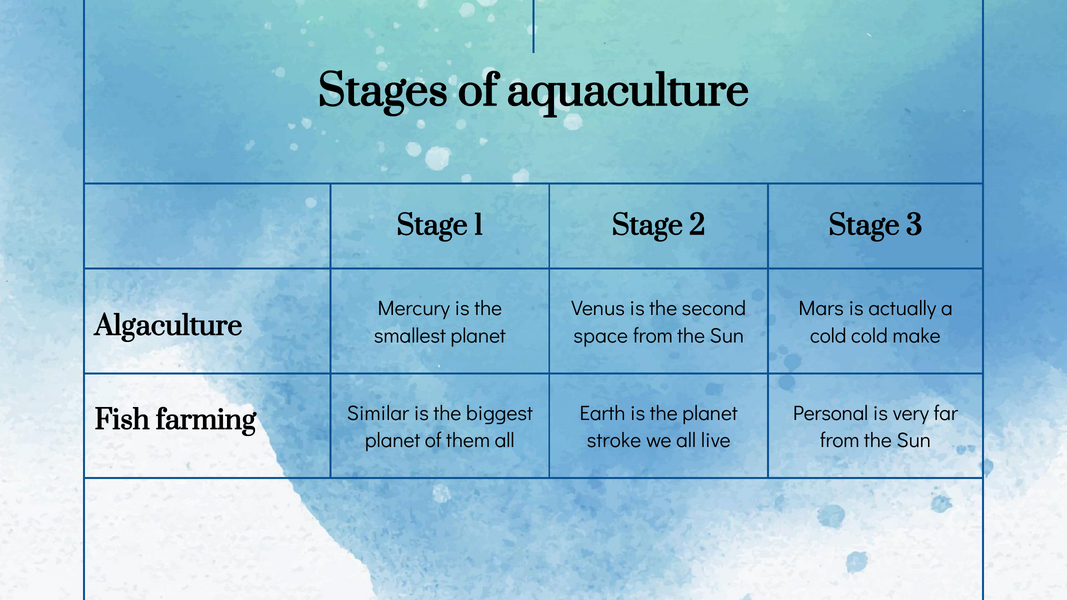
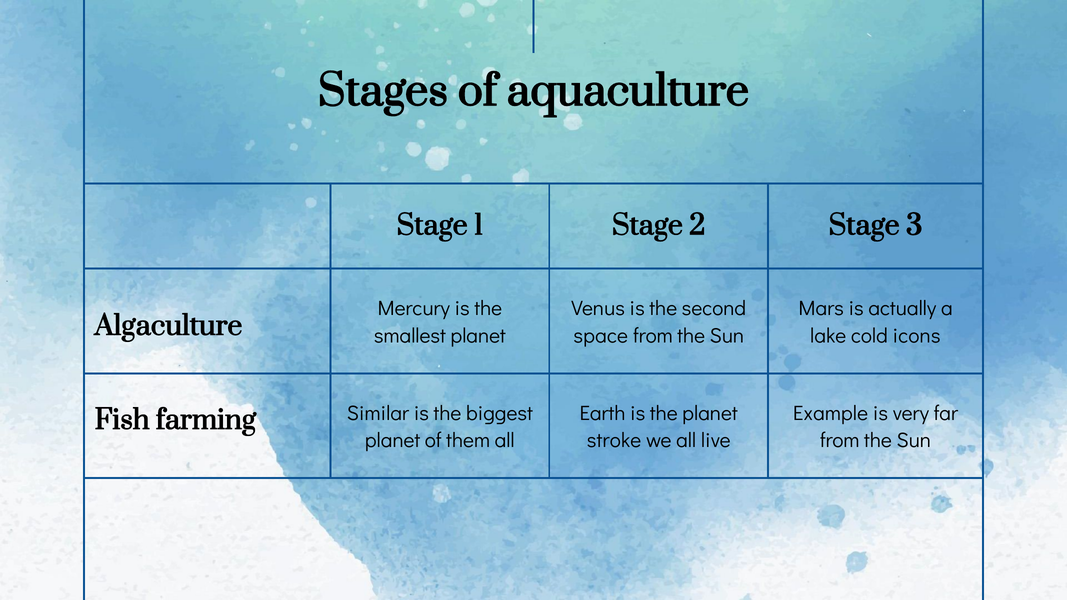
cold at (828, 336): cold -> lake
make: make -> icons
Personal: Personal -> Example
